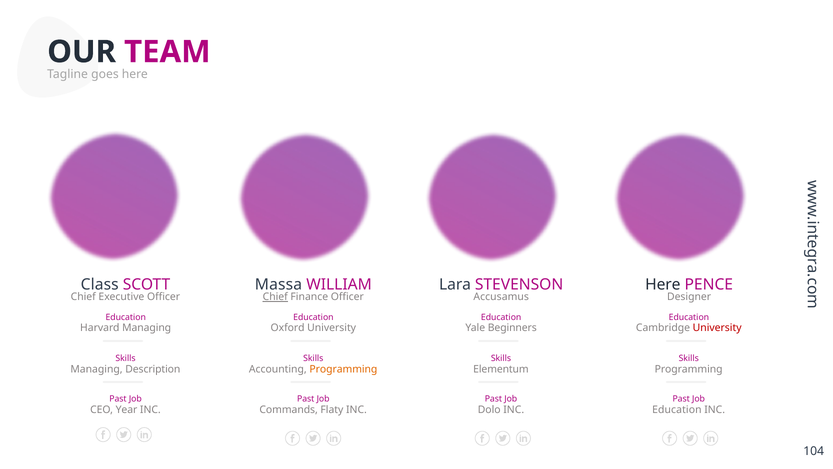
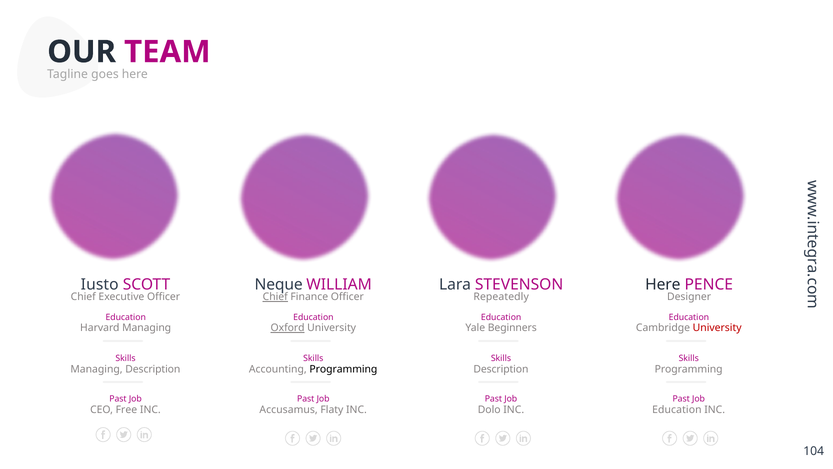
Class: Class -> Iusto
Massa: Massa -> Neque
Accusamus: Accusamus -> Repeatedly
Oxford underline: none -> present
Programming at (343, 369) colour: orange -> black
Elementum at (501, 369): Elementum -> Description
Year: Year -> Free
Commands: Commands -> Accusamus
